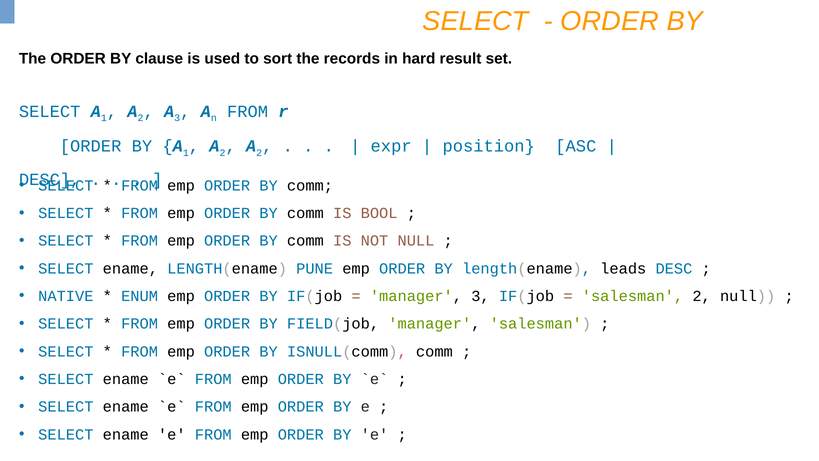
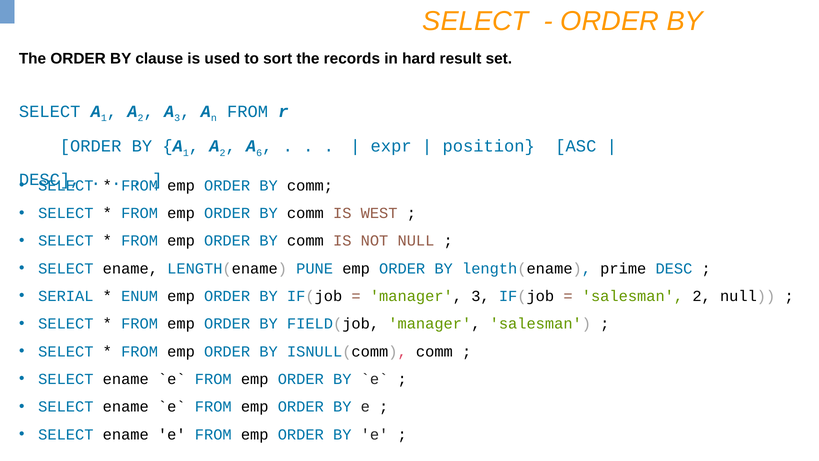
2 at (259, 153): 2 -> 6
BOOL: BOOL -> WEST
leads: leads -> prime
NATIVE: NATIVE -> SERIAL
